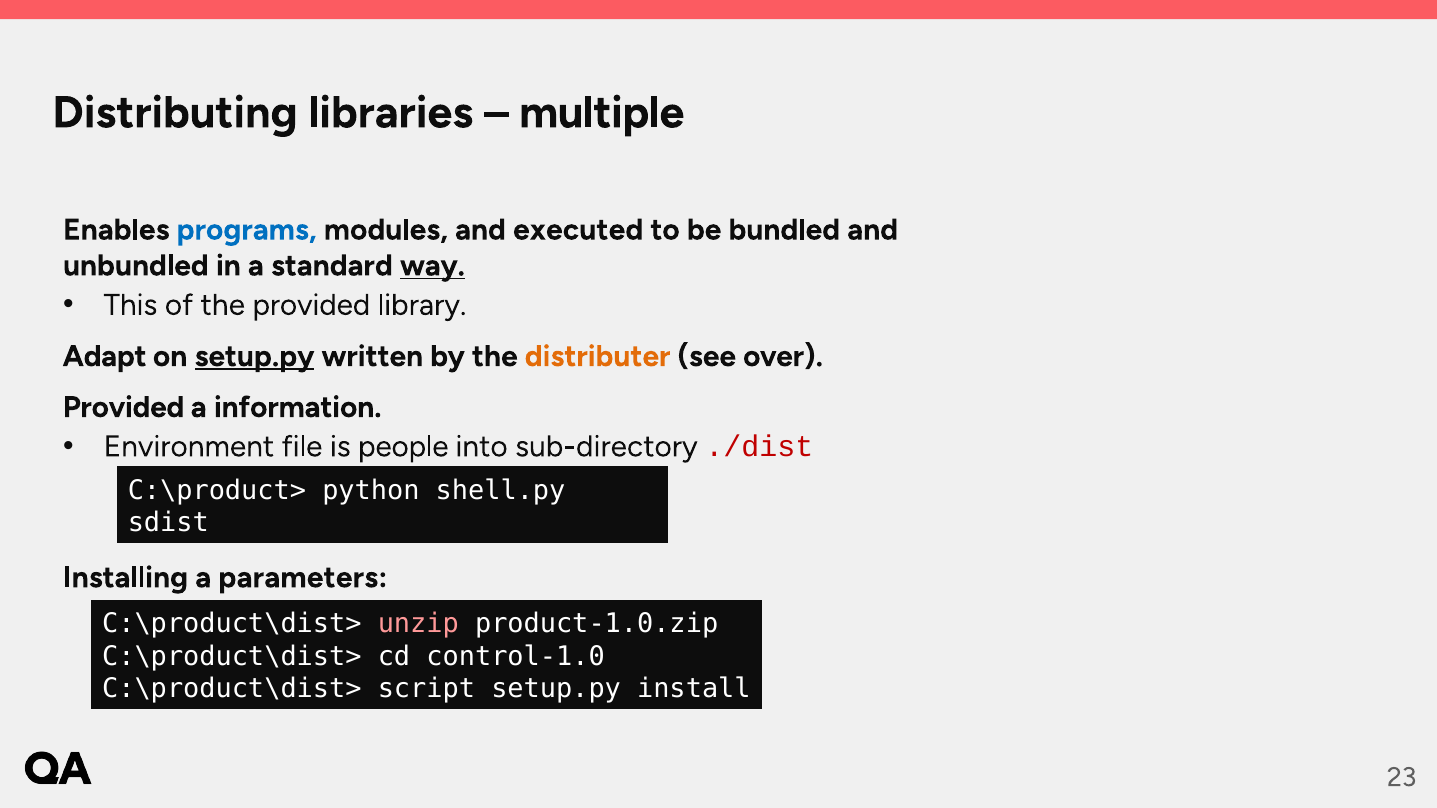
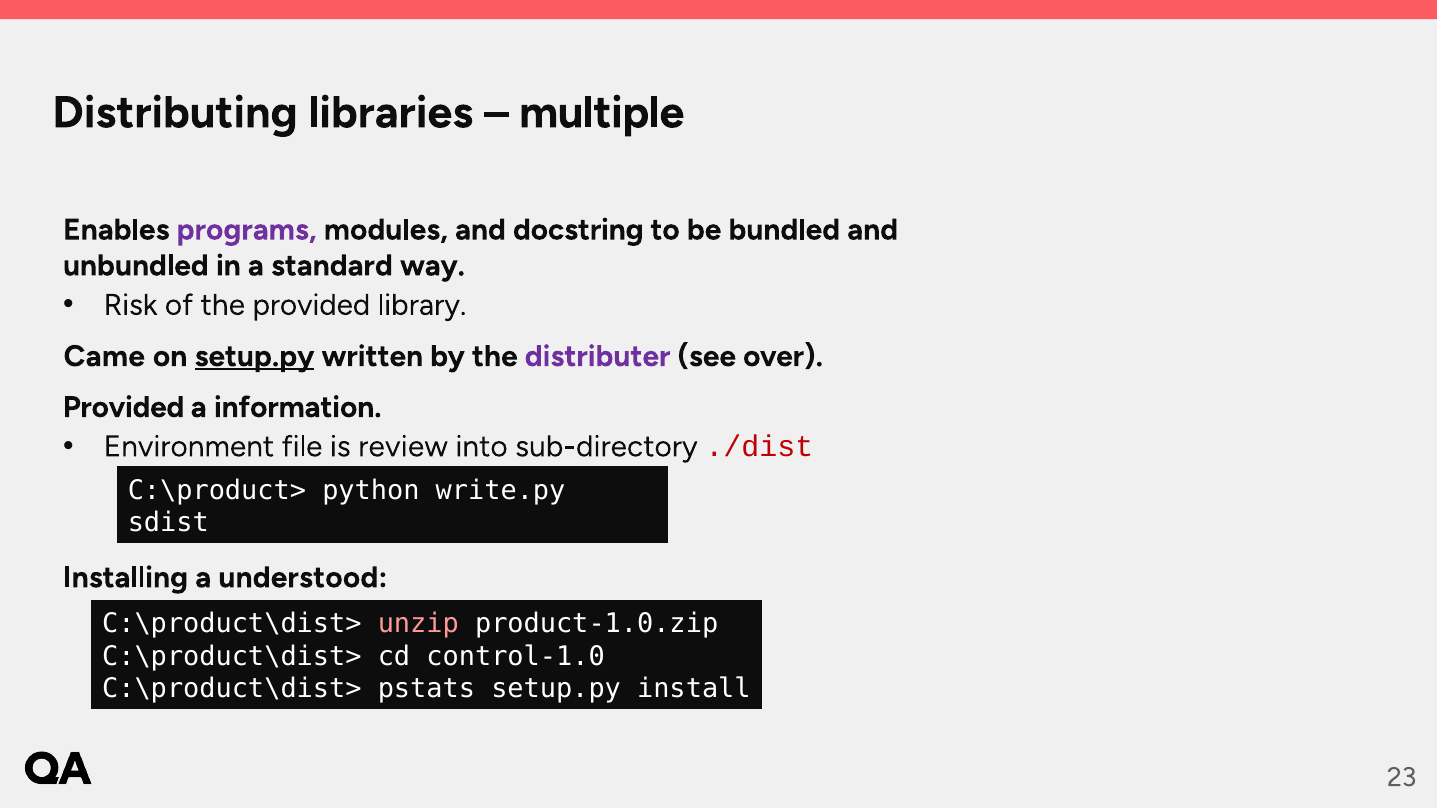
programs colour: blue -> purple
executed: executed -> docstring
way underline: present -> none
This: This -> Risk
Adapt: Adapt -> Came
distributer colour: orange -> purple
people: people -> review
shell.py: shell.py -> write.py
parameters: parameters -> understood
script: script -> pstats
